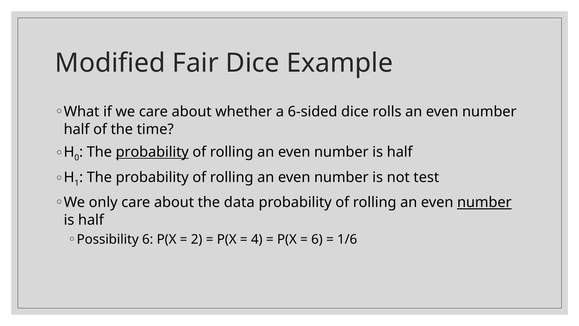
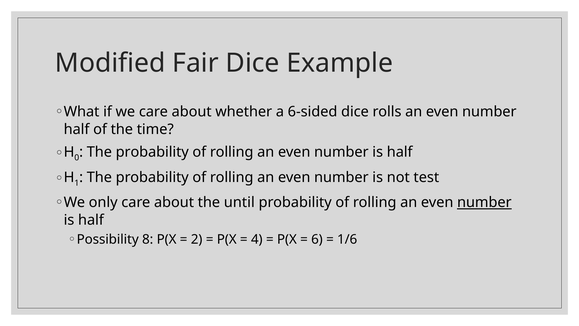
probability at (152, 152) underline: present -> none
data: data -> until
Possibility 6: 6 -> 8
